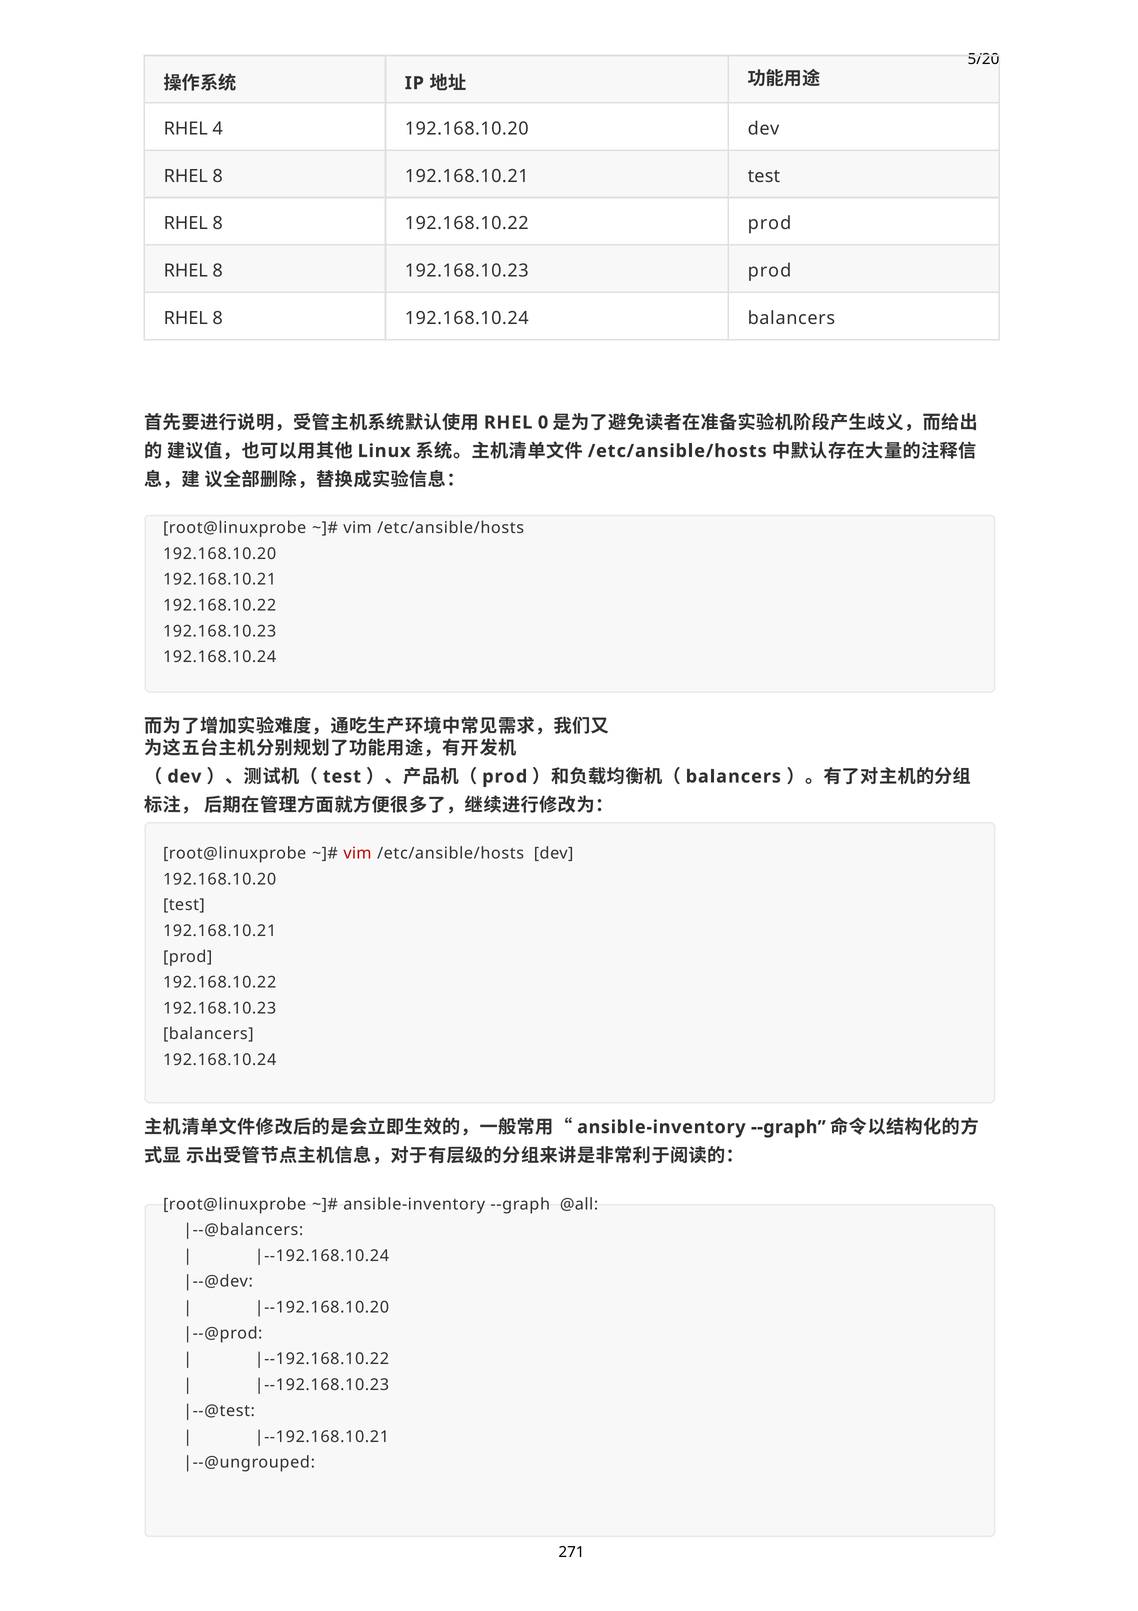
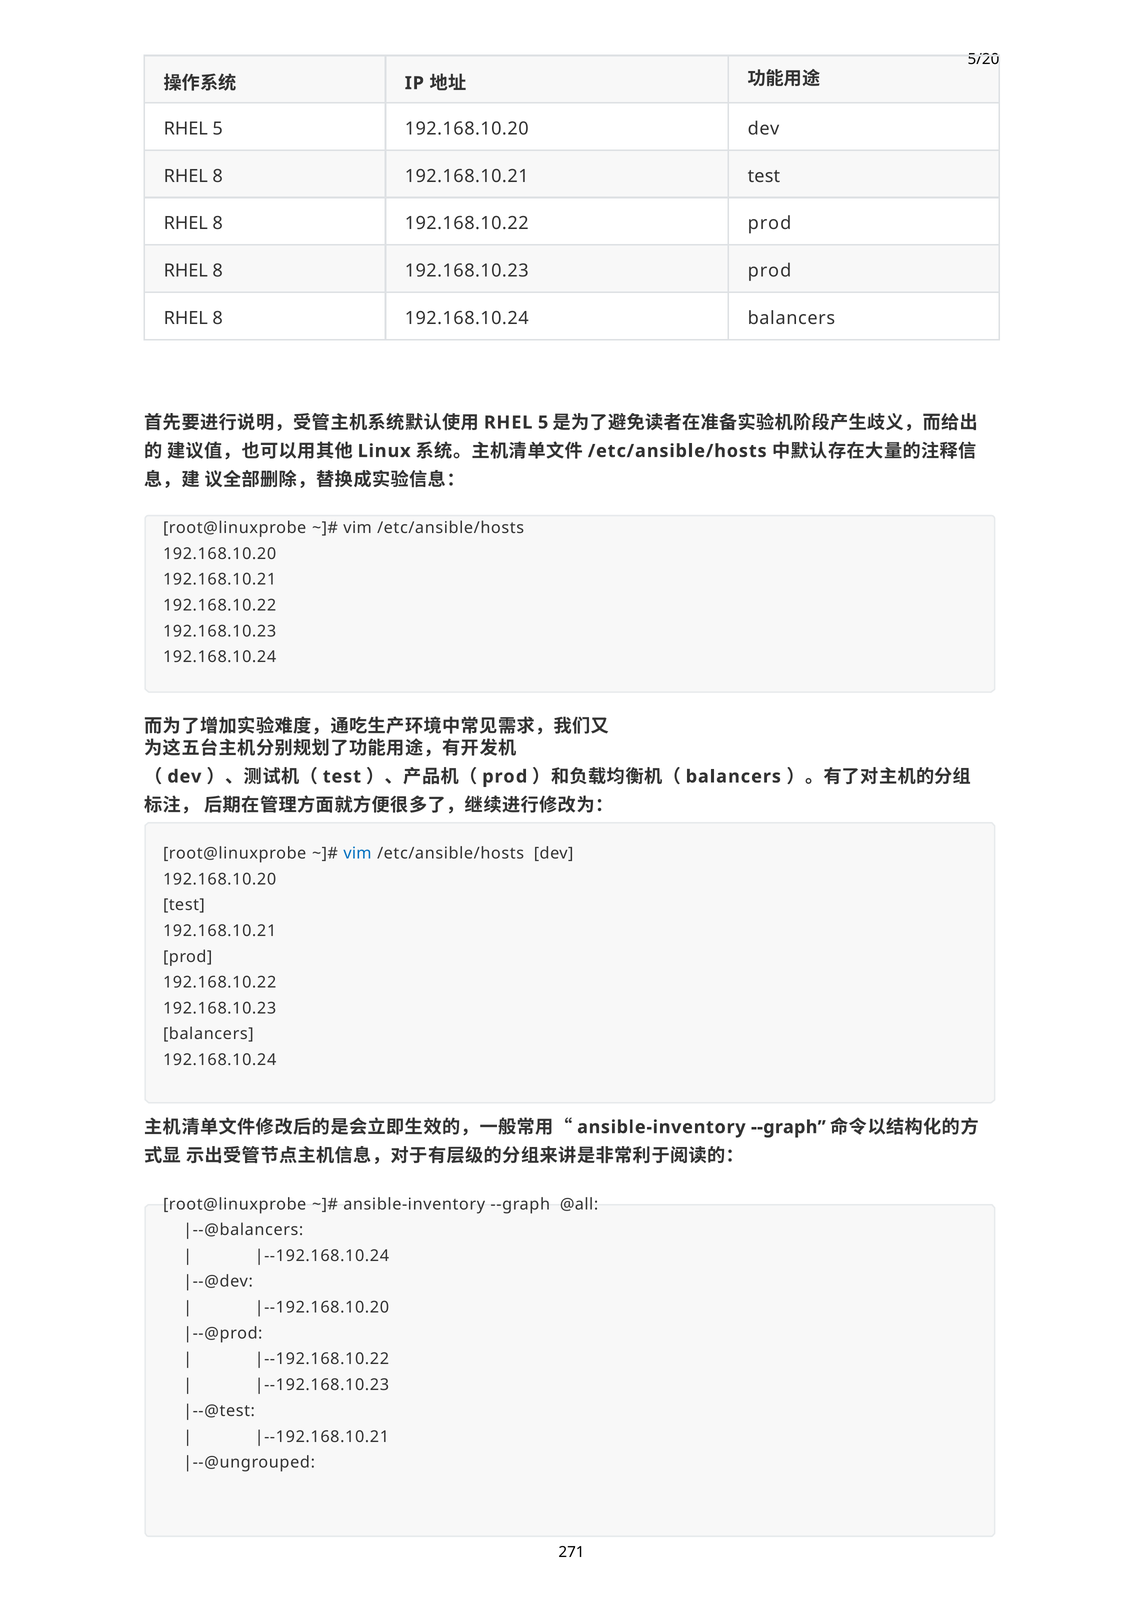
4 at (218, 129): 4 -> 5
0 at (543, 422): 0 -> 5
vim at (357, 853) colour: red -> blue
